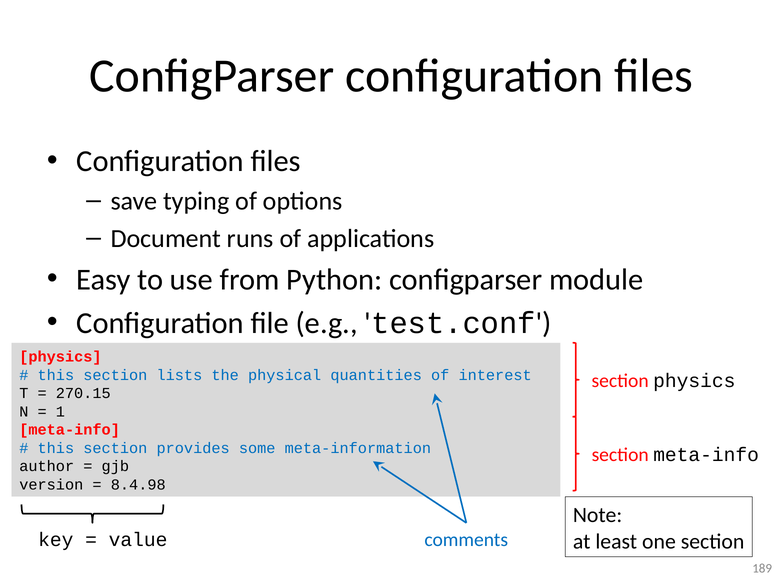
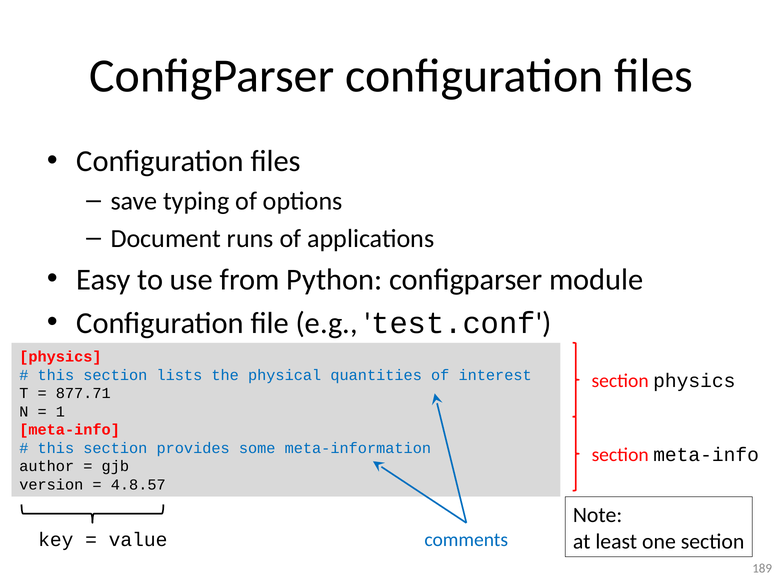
270.15: 270.15 -> 877.71
8.4.98: 8.4.98 -> 4.8.57
